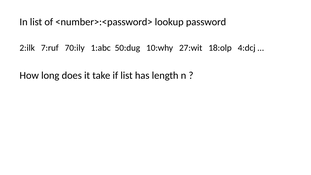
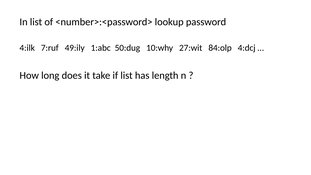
2:ilk: 2:ilk -> 4:ilk
70:ily: 70:ily -> 49:ily
18:olp: 18:olp -> 84:olp
